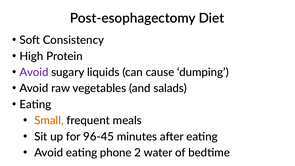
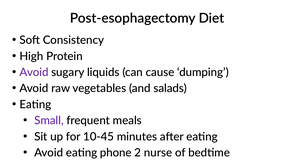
Small colour: orange -> purple
96-45: 96-45 -> 10-45
water: water -> nurse
